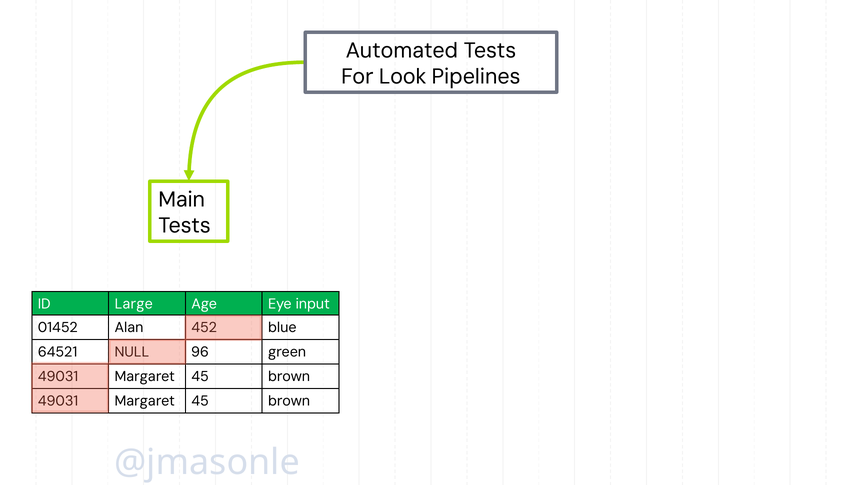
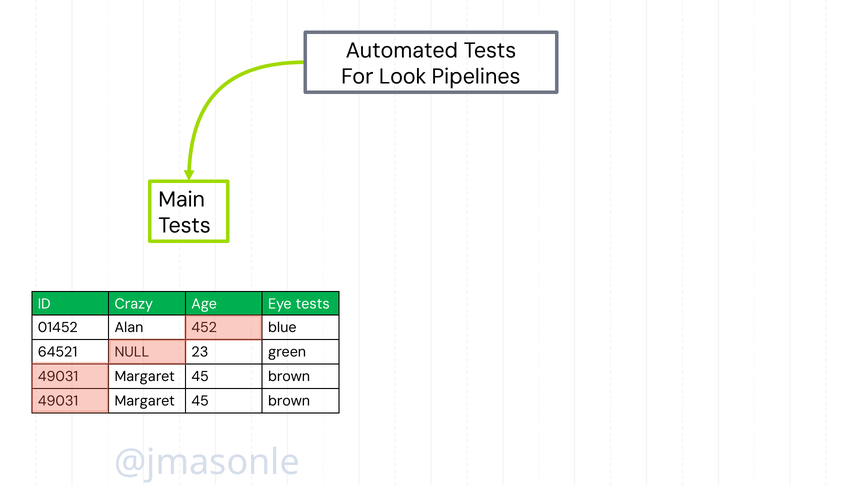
Large: Large -> Crazy
Eye input: input -> tests
96: 96 -> 23
